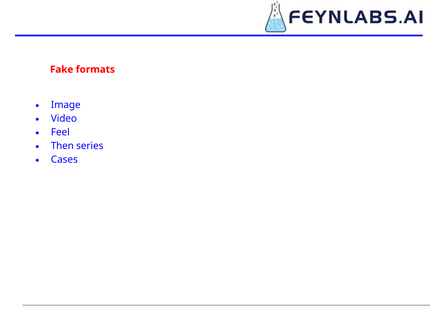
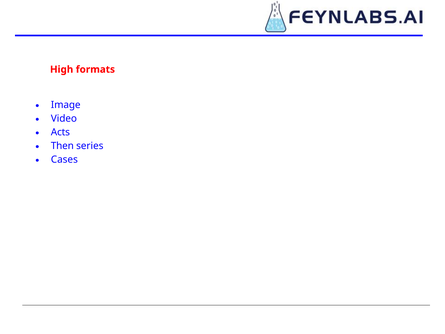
Fake: Fake -> High
Feel: Feel -> Acts
